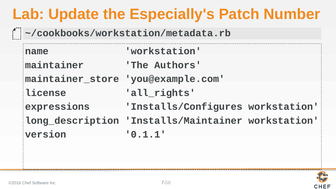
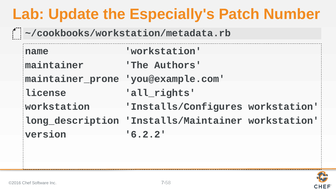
maintainer_store: maintainer_store -> maintainer_prone
expressions at (57, 107): expressions -> workstation
0.1.1: 0.1.1 -> 6.2.2
